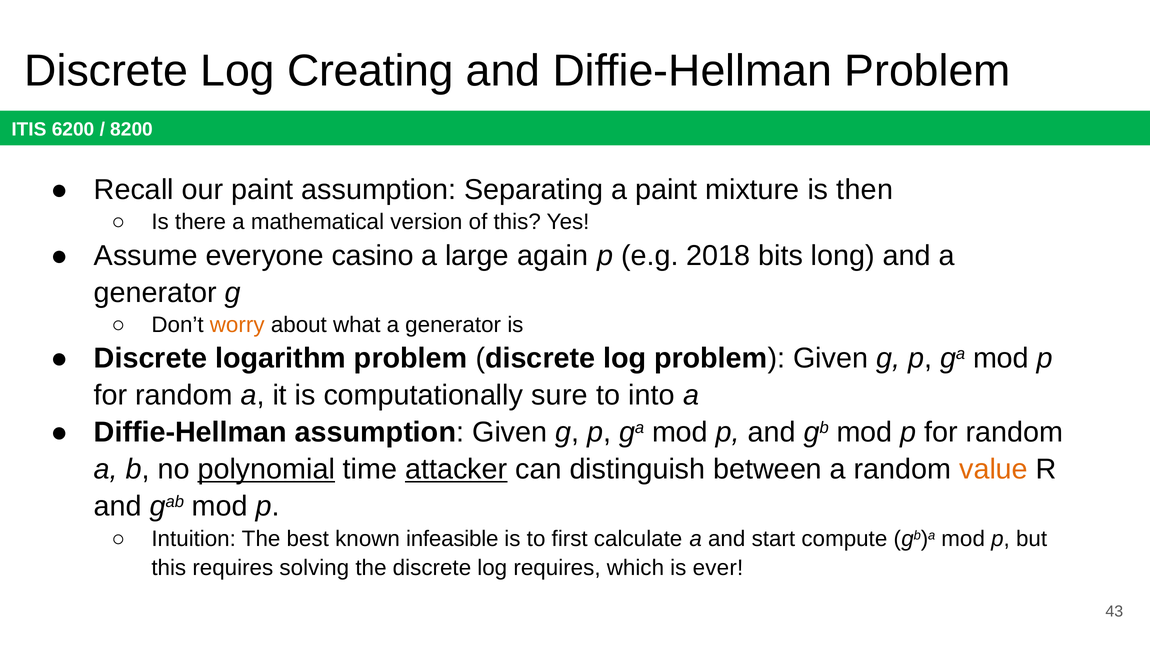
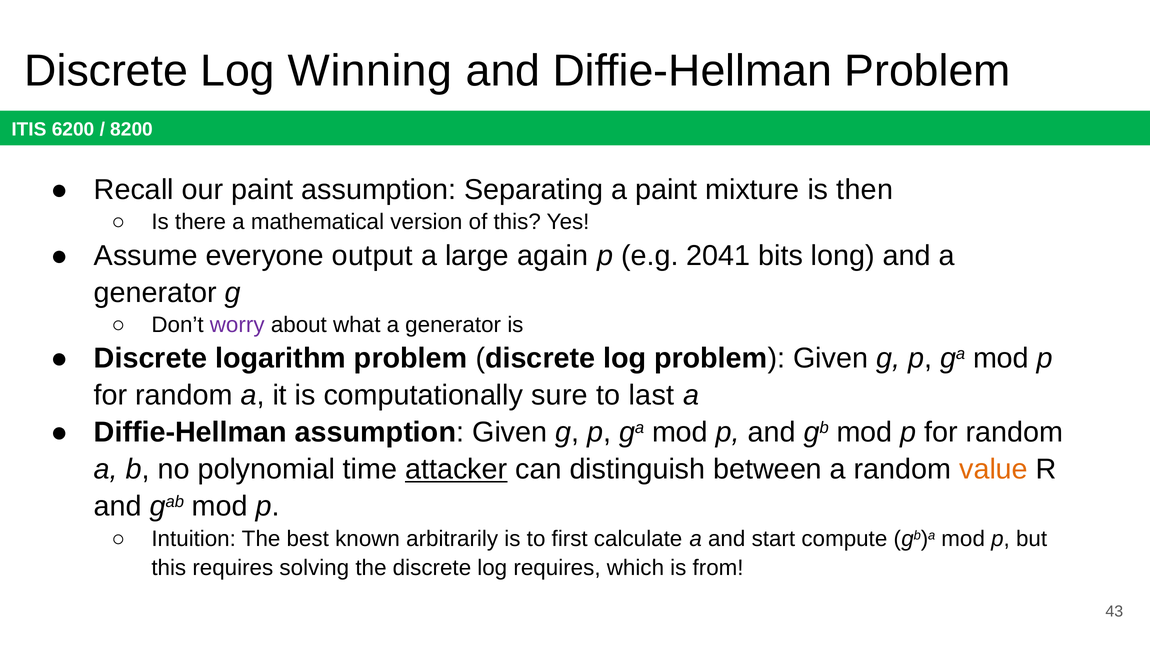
Creating: Creating -> Winning
casino: casino -> output
2018: 2018 -> 2041
worry colour: orange -> purple
into: into -> last
polynomial underline: present -> none
infeasible: infeasible -> arbitrarily
ever: ever -> from
